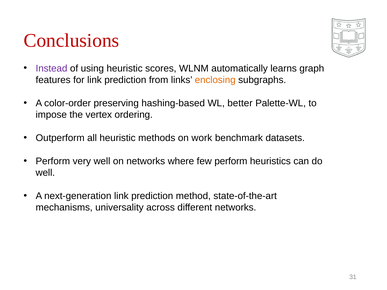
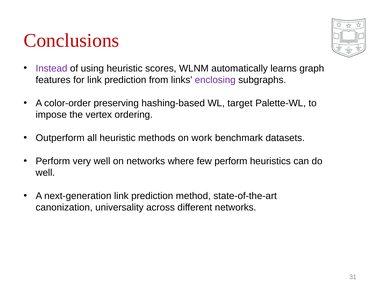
enclosing colour: orange -> purple
better: better -> target
mechanisms: mechanisms -> canonization
